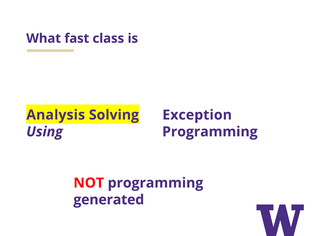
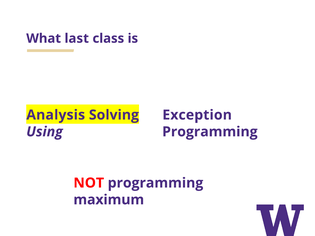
fast: fast -> last
generated: generated -> maximum
